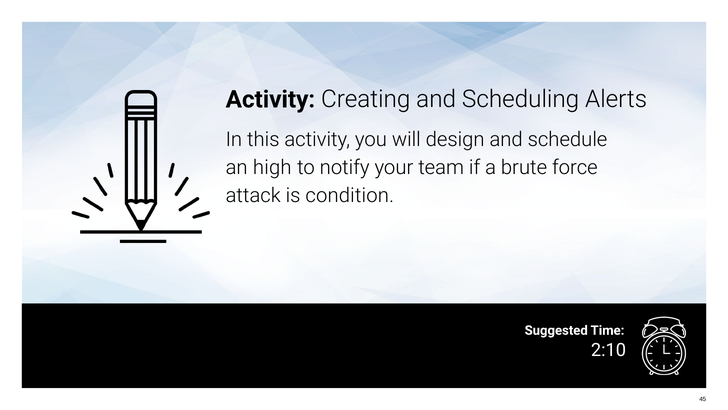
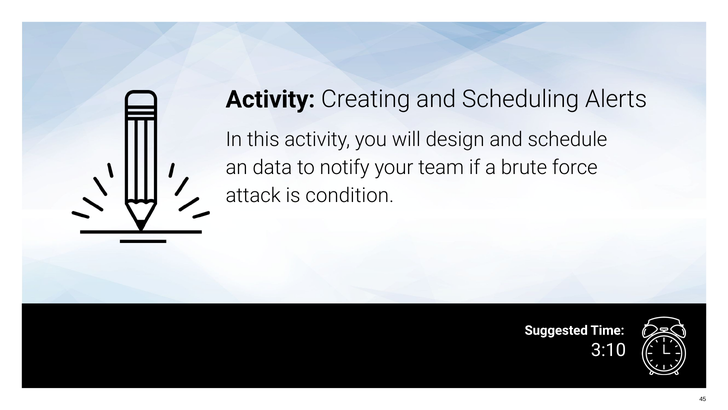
high: high -> data
2:10: 2:10 -> 3:10
